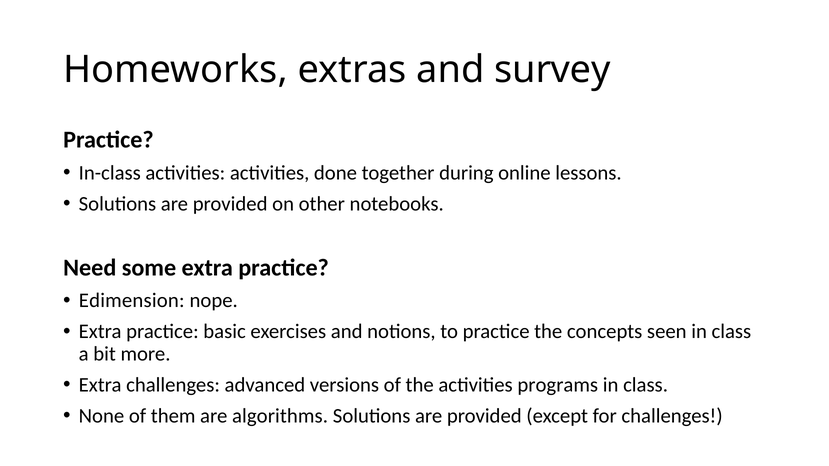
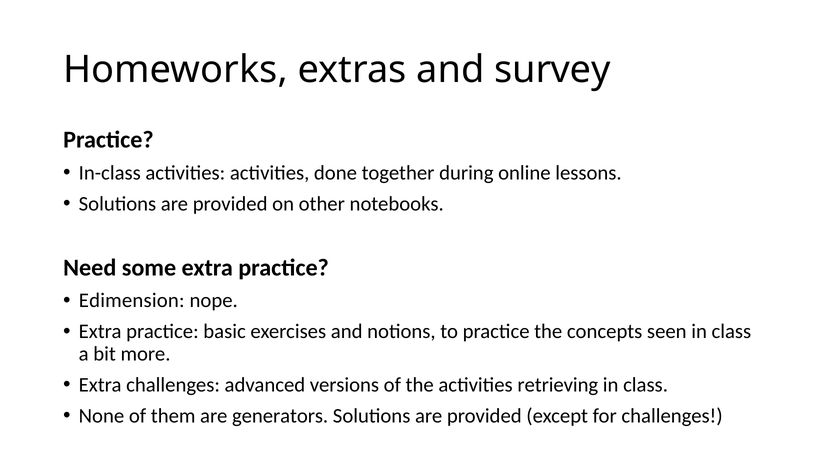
programs: programs -> retrieving
algorithms: algorithms -> generators
